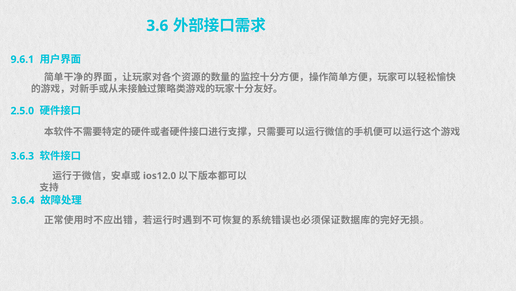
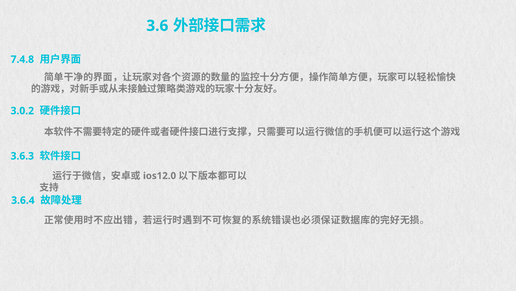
9.6.1: 9.6.1 -> 7.4.8
2.5.0: 2.5.0 -> 3.0.2
